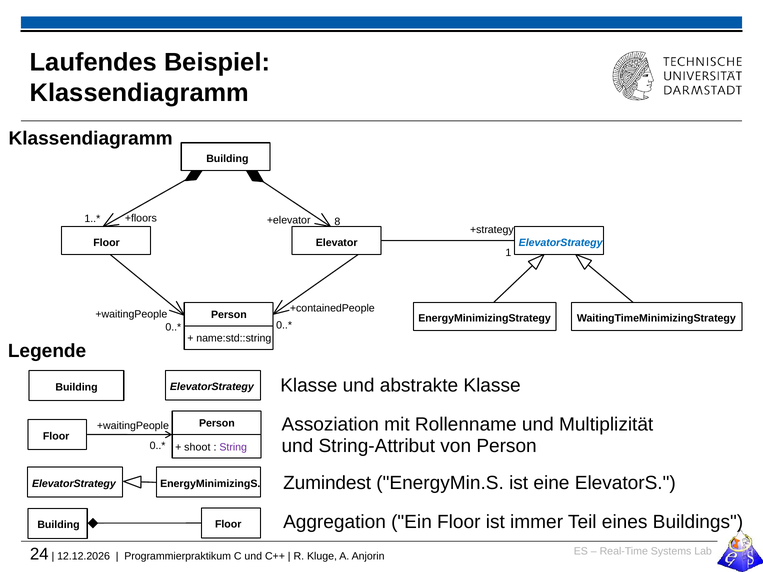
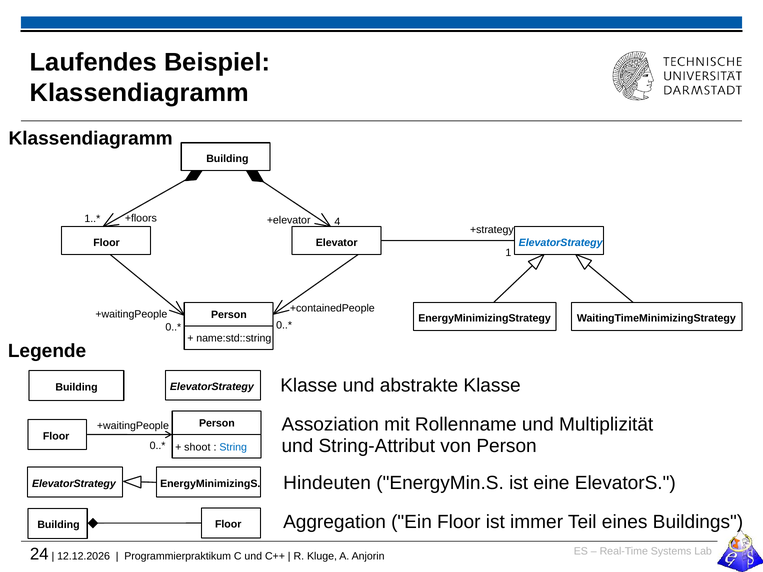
8: 8 -> 4
String colour: purple -> blue
Zumindest: Zumindest -> Hindeuten
